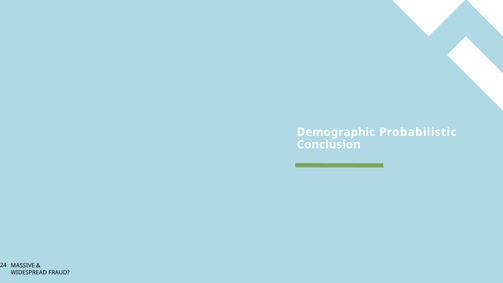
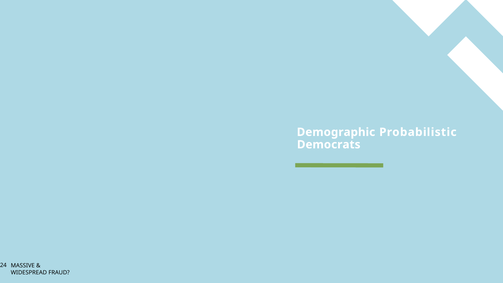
Conclusion: Conclusion -> Democrats
